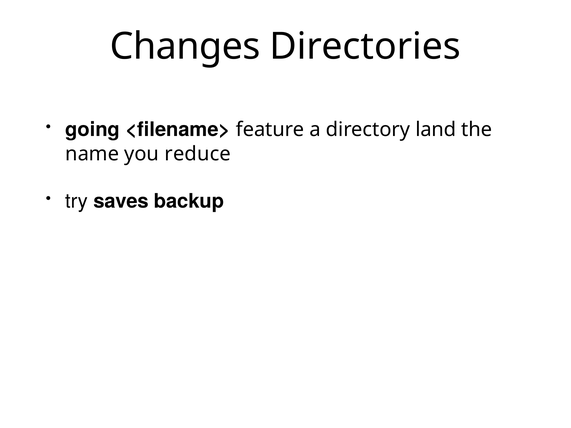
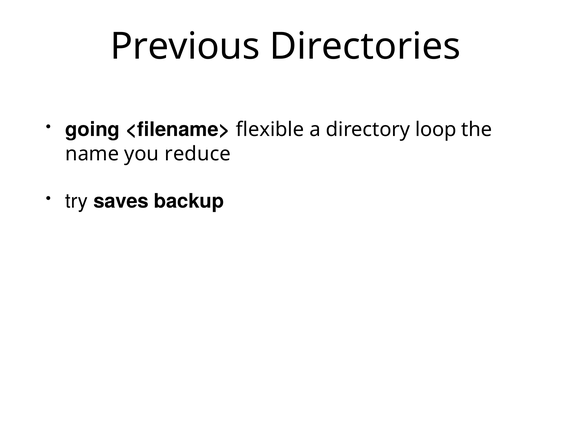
Changes: Changes -> Previous
feature: feature -> flexible
land: land -> loop
